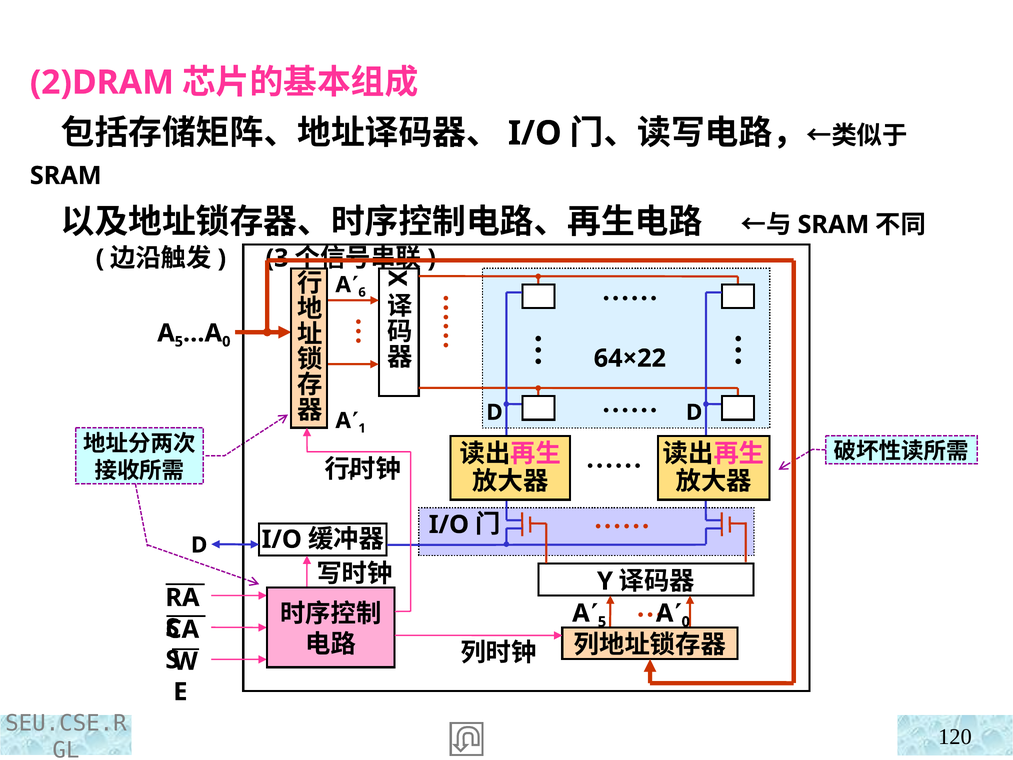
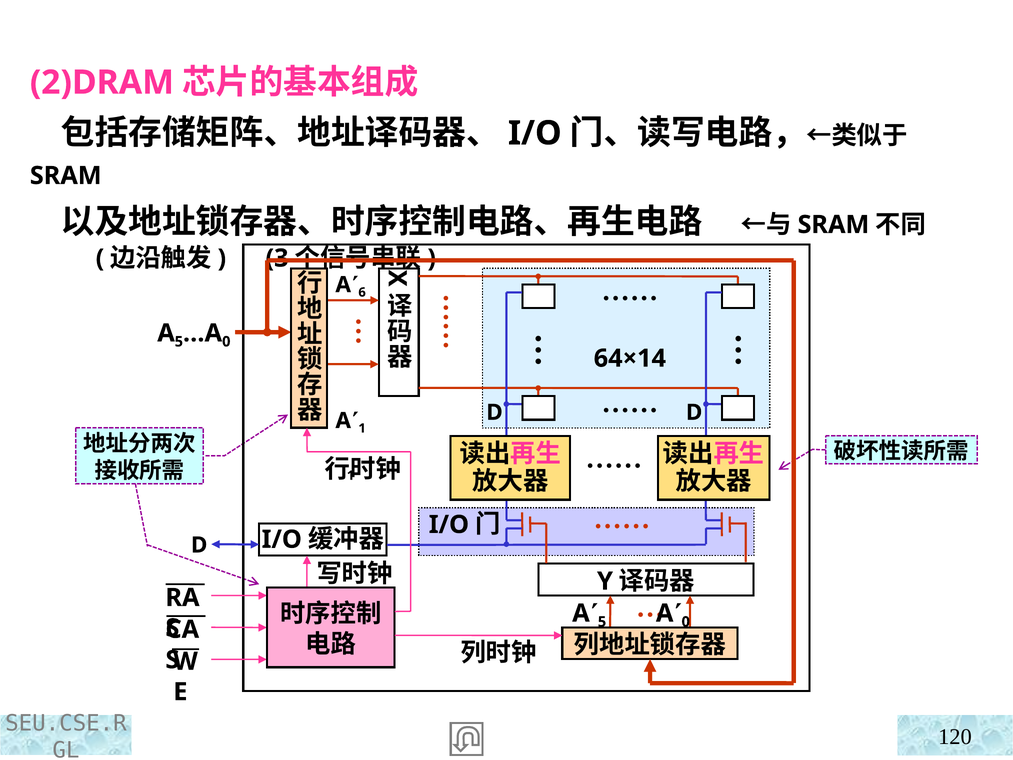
64×22: 64×22 -> 64×14
